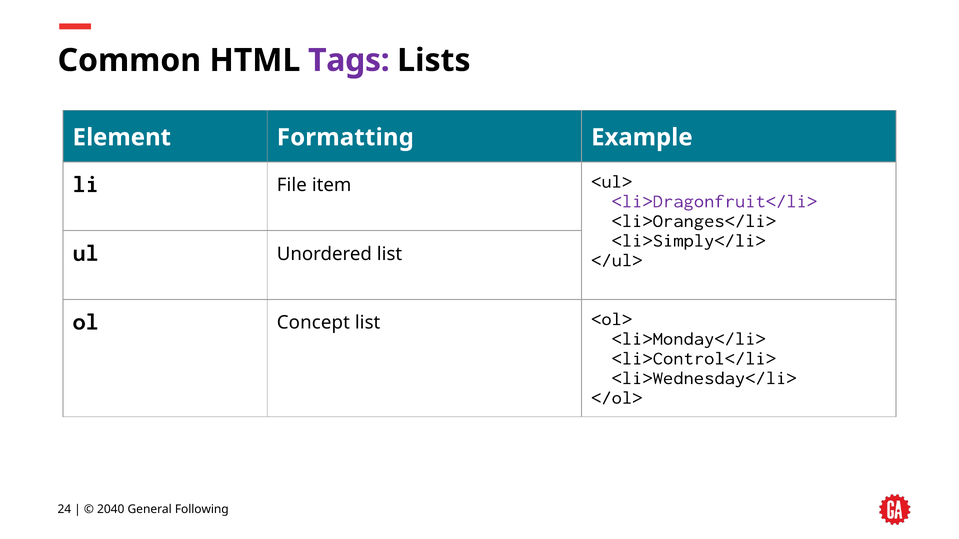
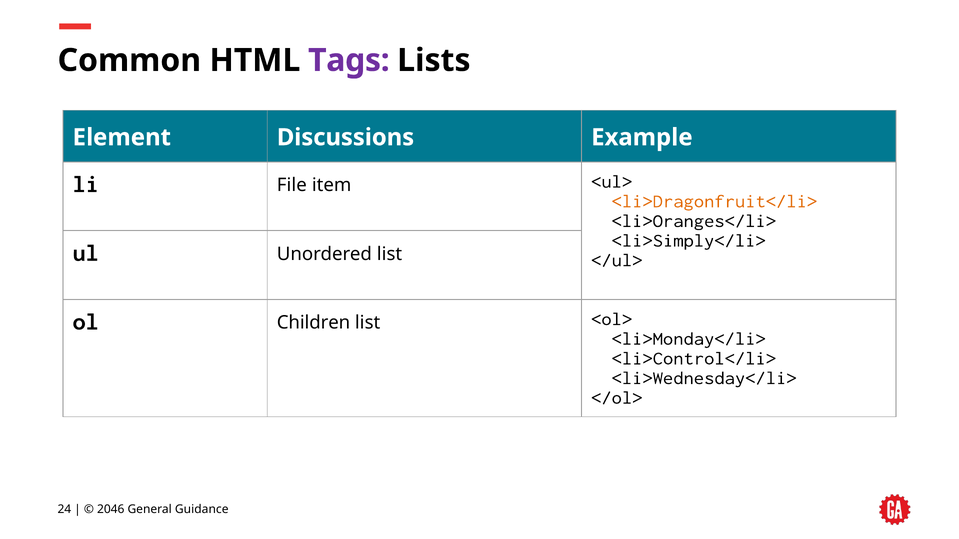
Formatting: Formatting -> Discussions
<li>Dragonfruit</li> colour: purple -> orange
Concept: Concept -> Children
2040: 2040 -> 2046
Following: Following -> Guidance
